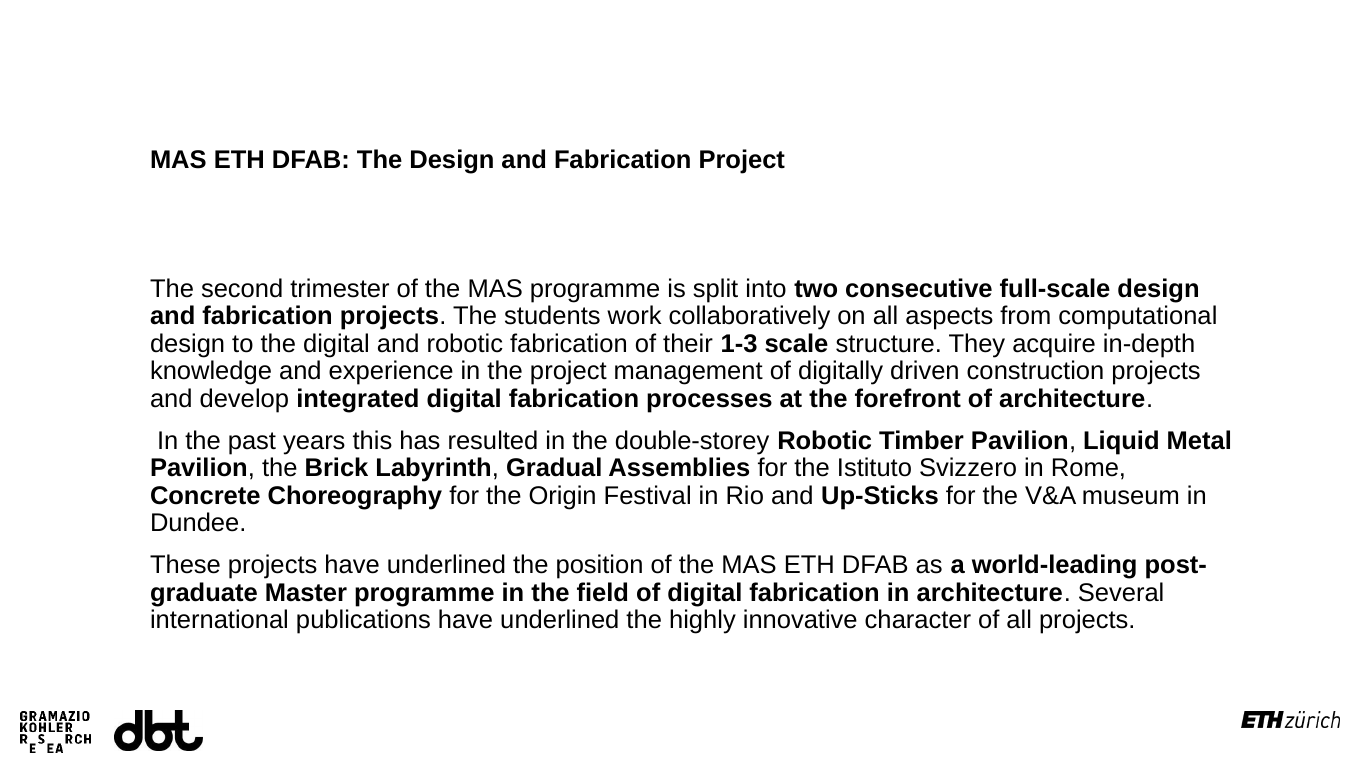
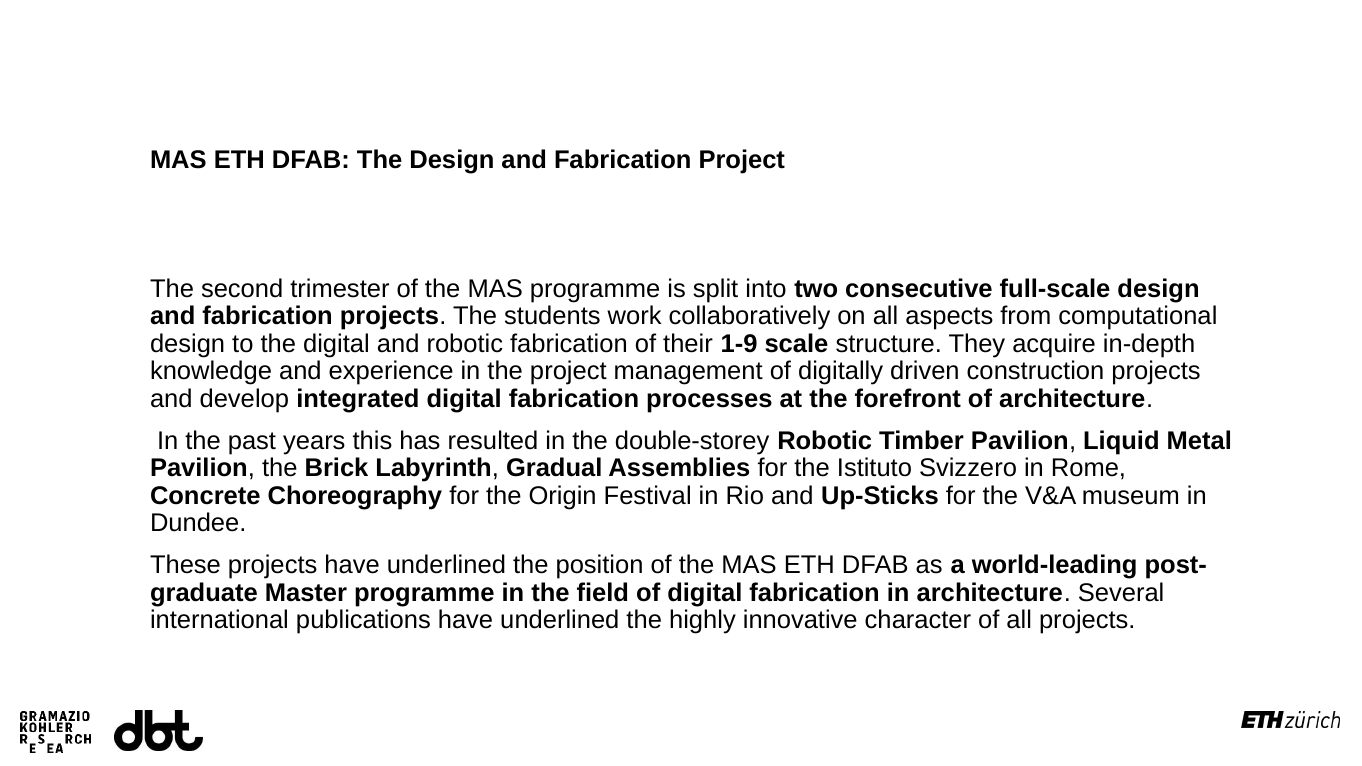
1-3: 1-3 -> 1-9
